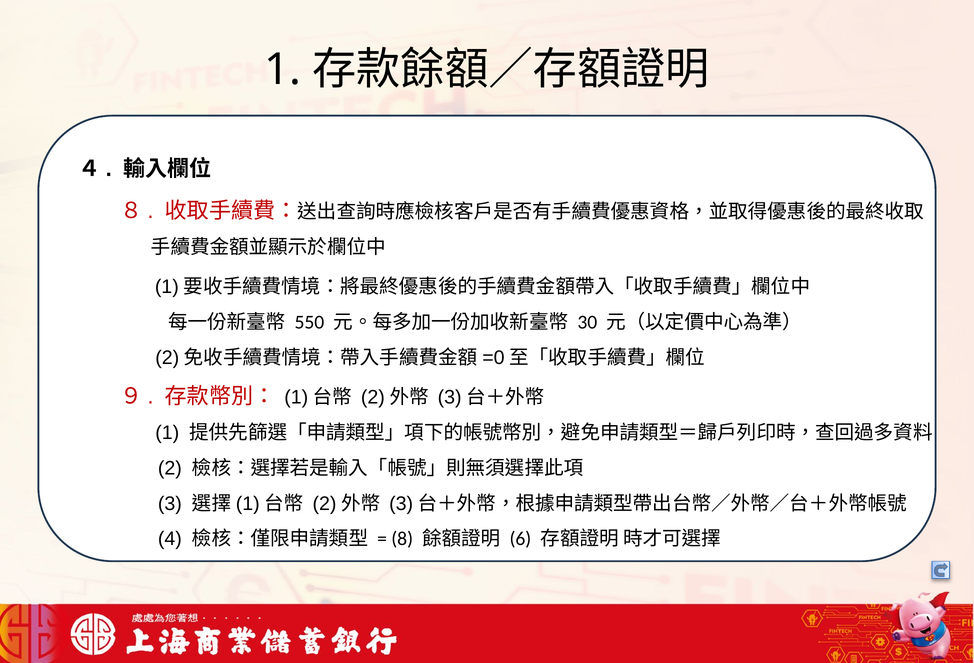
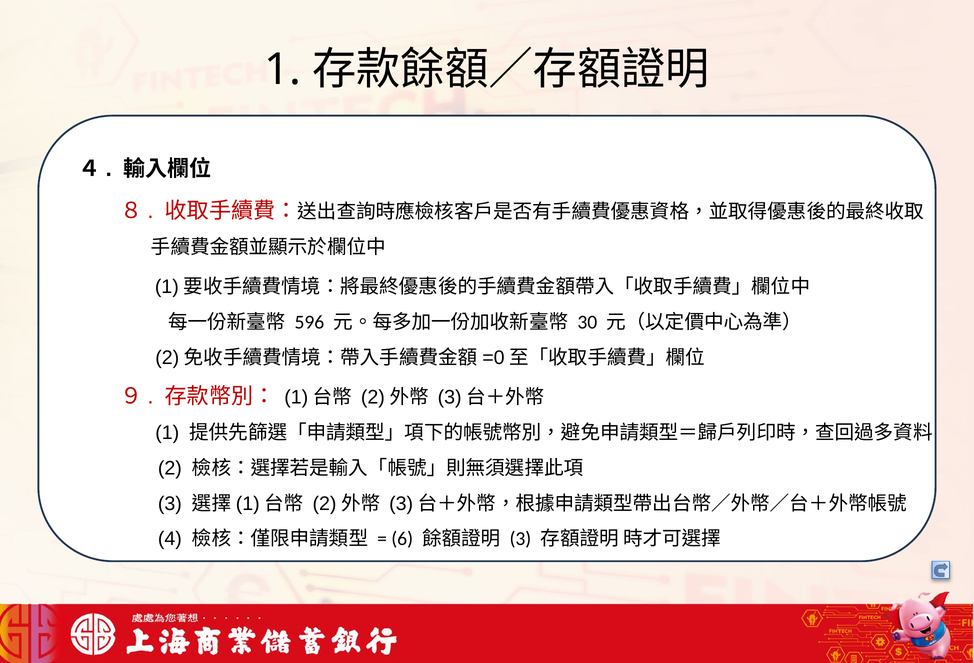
550: 550 -> 596
8: 8 -> 6
6 at (520, 539): 6 -> 3
